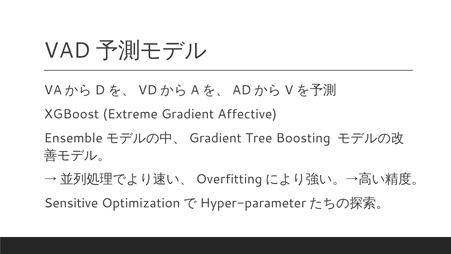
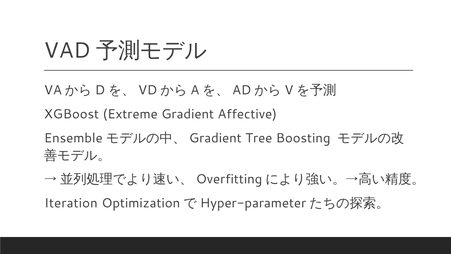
Sensitive: Sensitive -> Iteration
